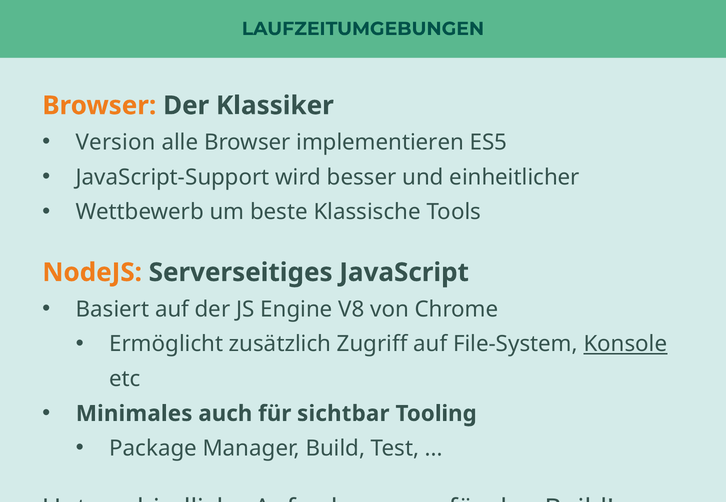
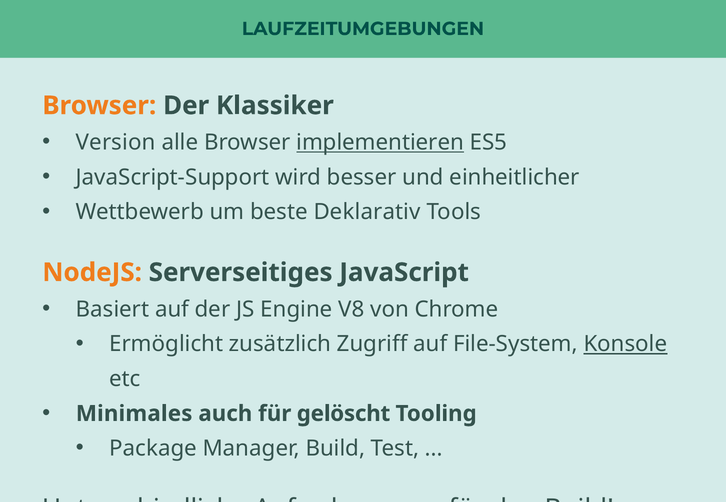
implementieren underline: none -> present
Klassische: Klassische -> Deklarativ
sichtbar: sichtbar -> gelöscht
